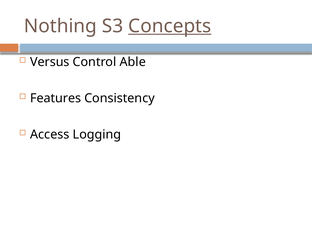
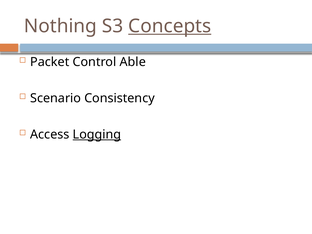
Versus: Versus -> Packet
Features: Features -> Scenario
Logging underline: none -> present
